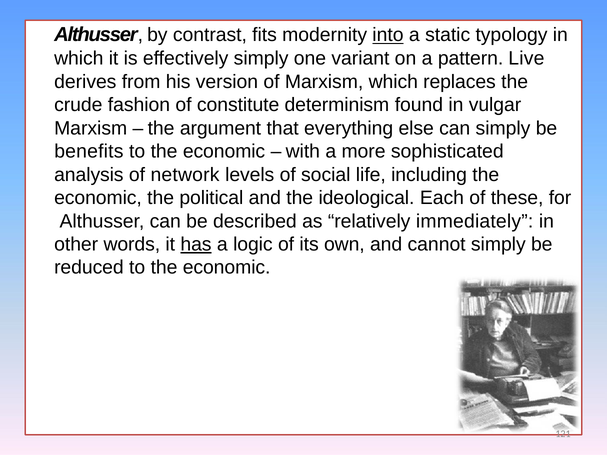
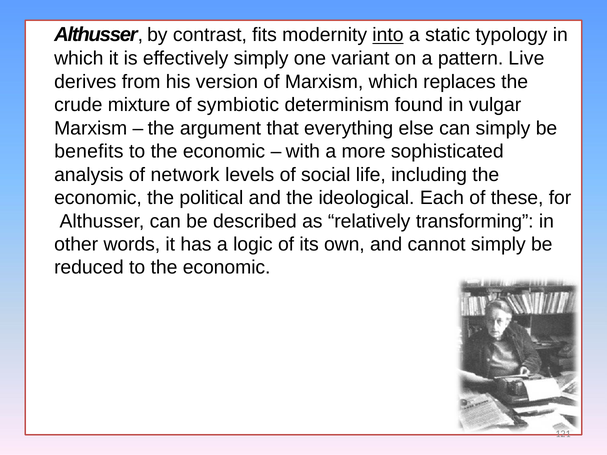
fashion: fashion -> mixture
constitute: constitute -> symbiotic
immediately: immediately -> transforming
has underline: present -> none
